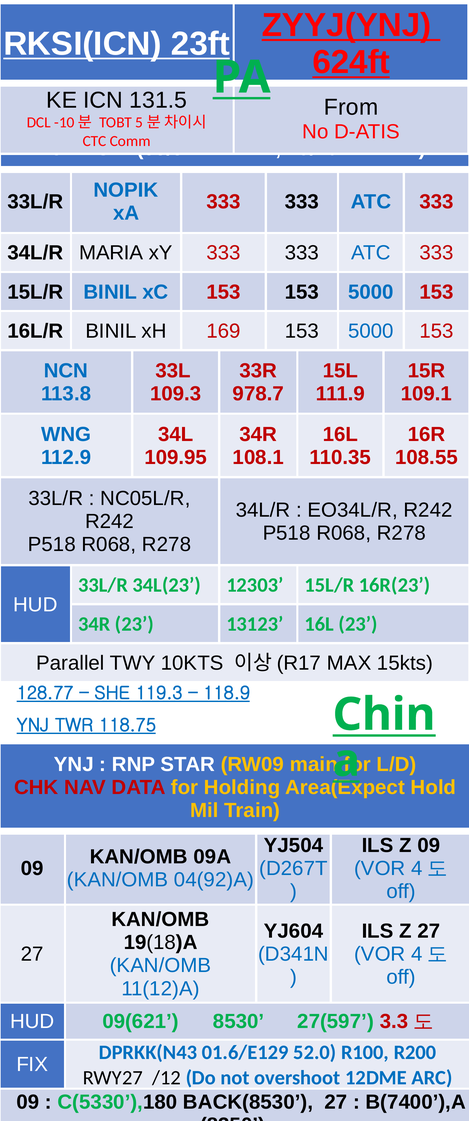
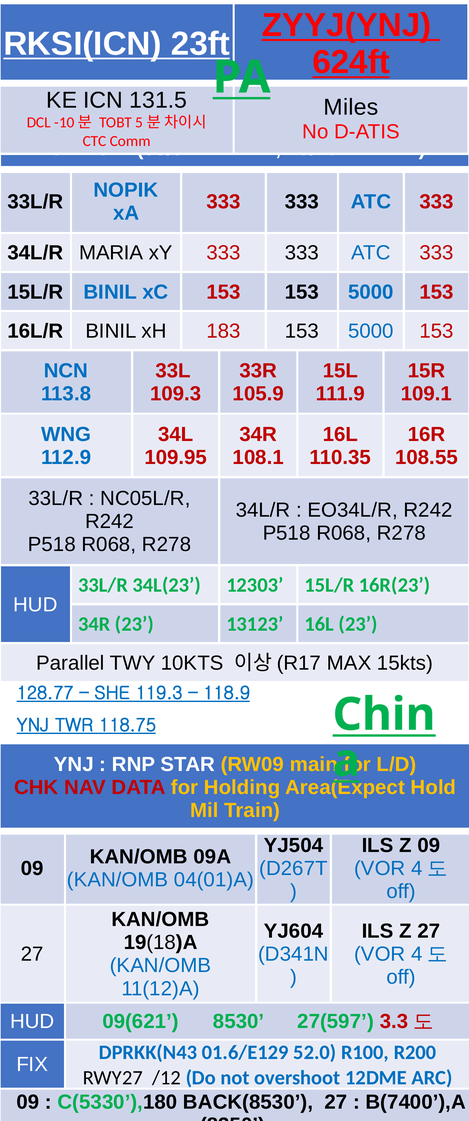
From: From -> Miles
169: 169 -> 183
978.7: 978.7 -> 105.9
04(92)A: 04(92)A -> 04(01)A
